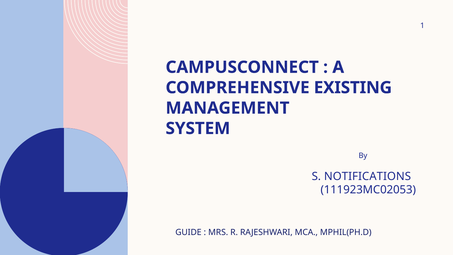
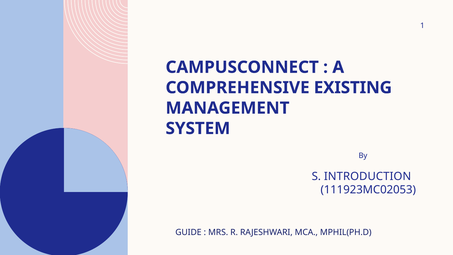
NOTIFICATIONS: NOTIFICATIONS -> INTRODUCTION
